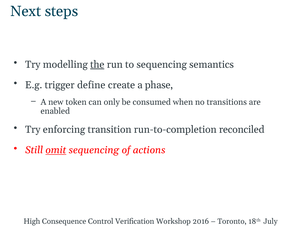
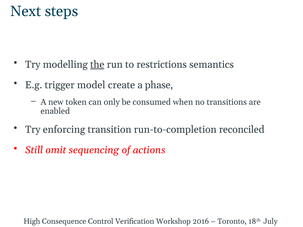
to sequencing: sequencing -> restrictions
define: define -> model
omit underline: present -> none
